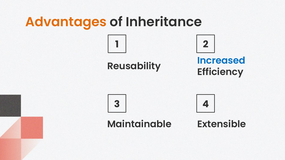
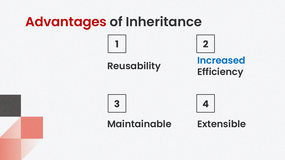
Advantages colour: orange -> red
